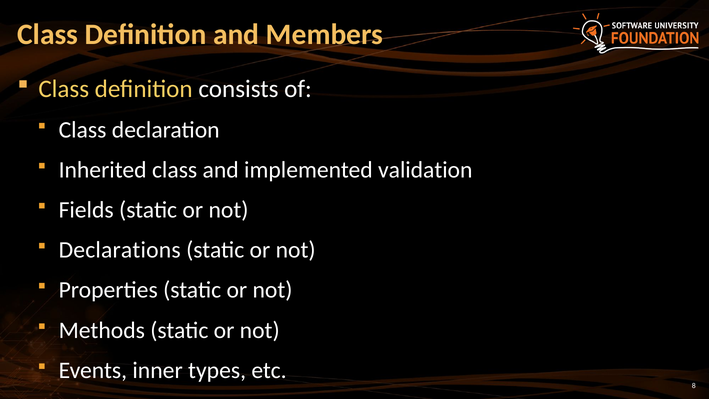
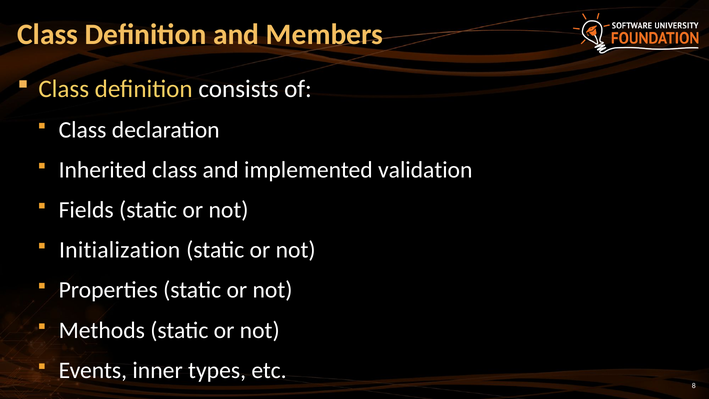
Declarations: Declarations -> Initialization
